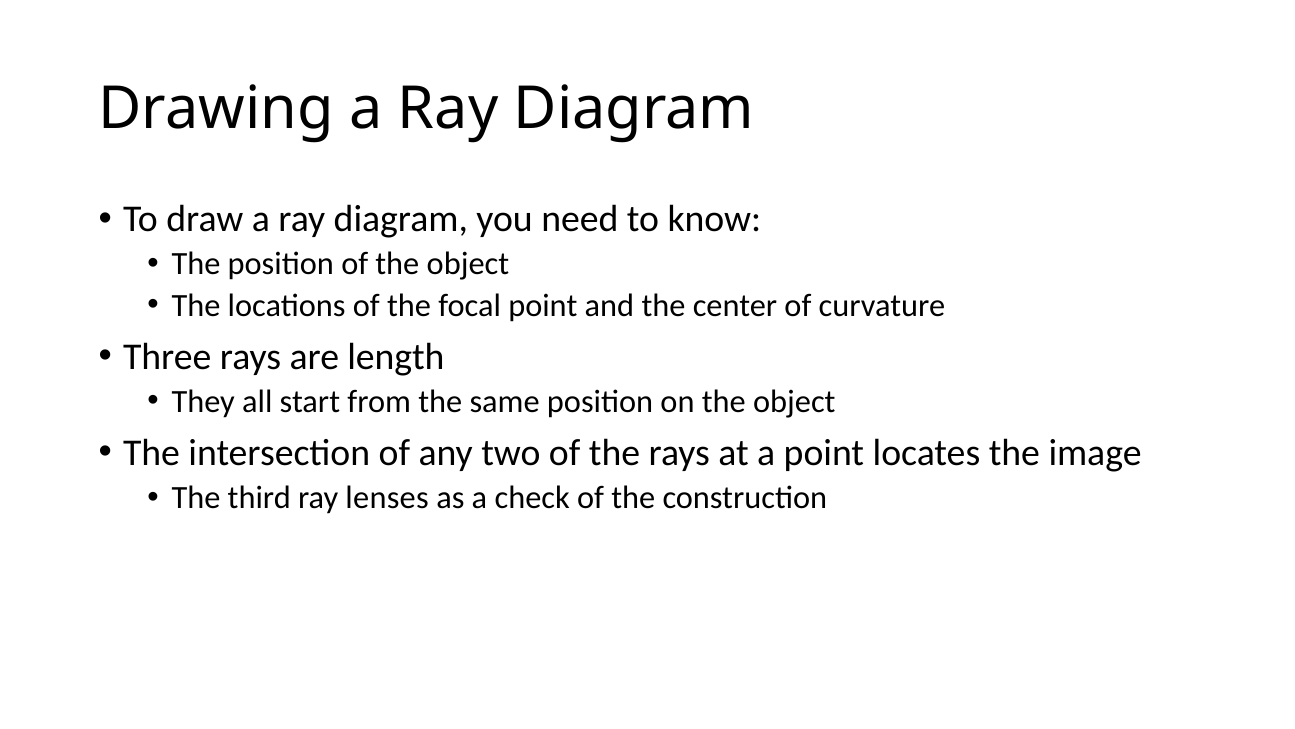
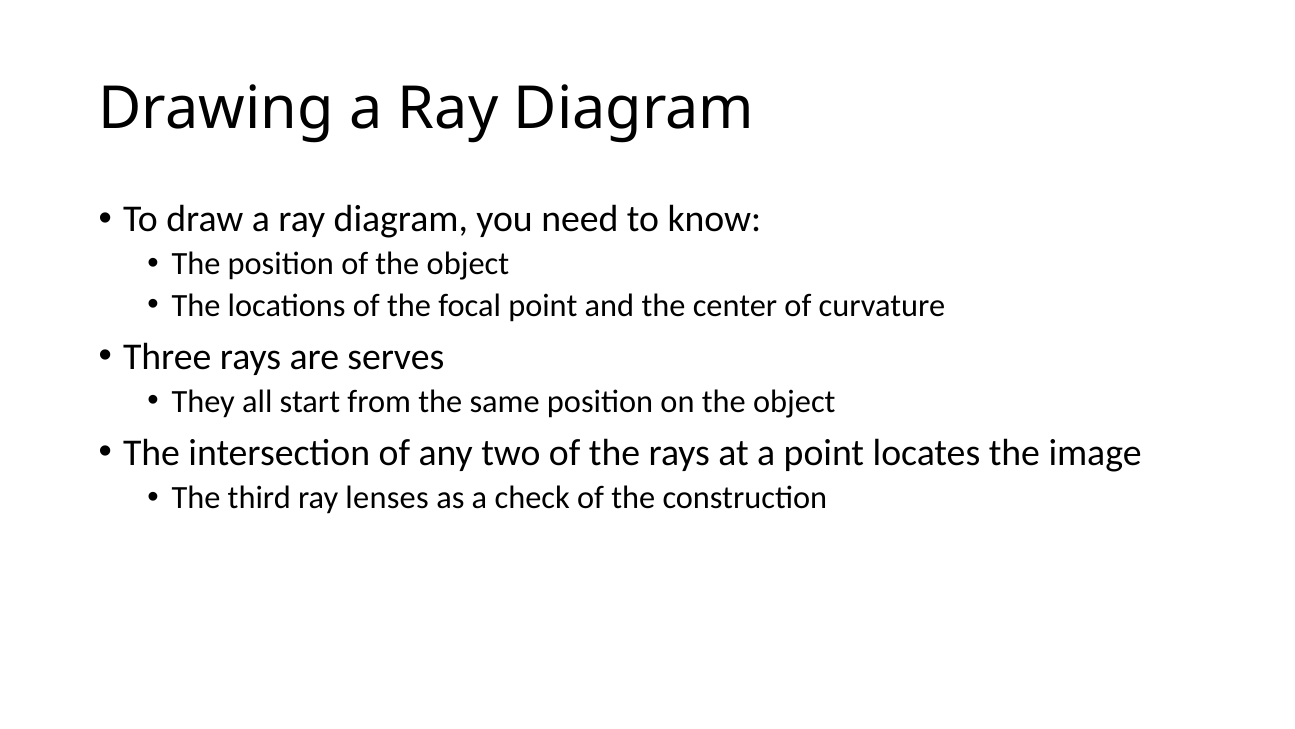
length: length -> serves
